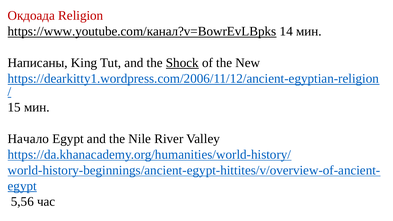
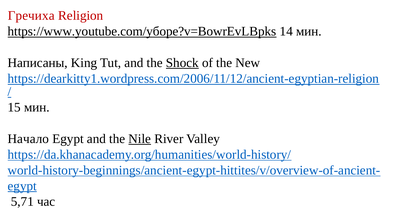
Окдоада: Окдоада -> Гречиха
https://www.youtube.com/канал?v=BowrEvLBpks: https://www.youtube.com/канал?v=BowrEvLBpks -> https://www.youtube.com/уборе?v=BowrEvLBpks
Nile underline: none -> present
5,56: 5,56 -> 5,71
